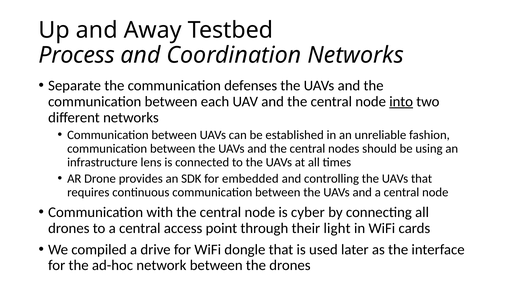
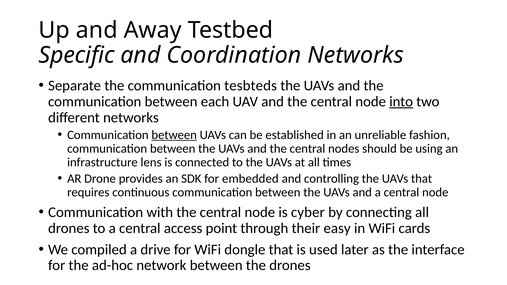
Process: Process -> Specific
defenses: defenses -> tesbteds
between at (174, 135) underline: none -> present
light: light -> easy
